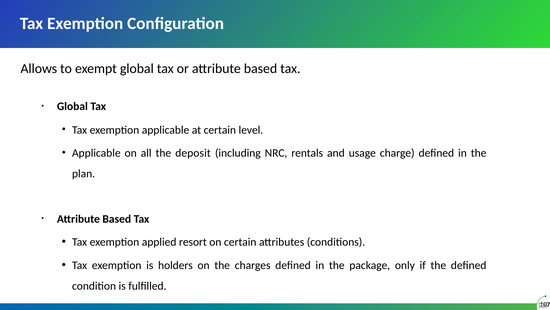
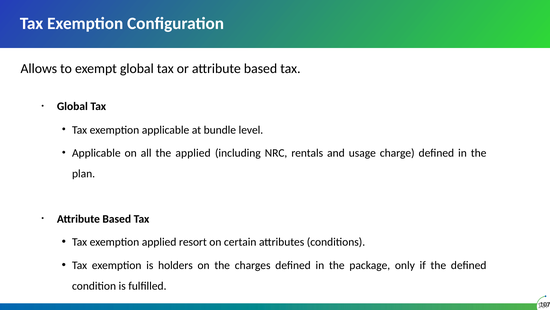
at certain: certain -> bundle
the deposit: deposit -> applied
